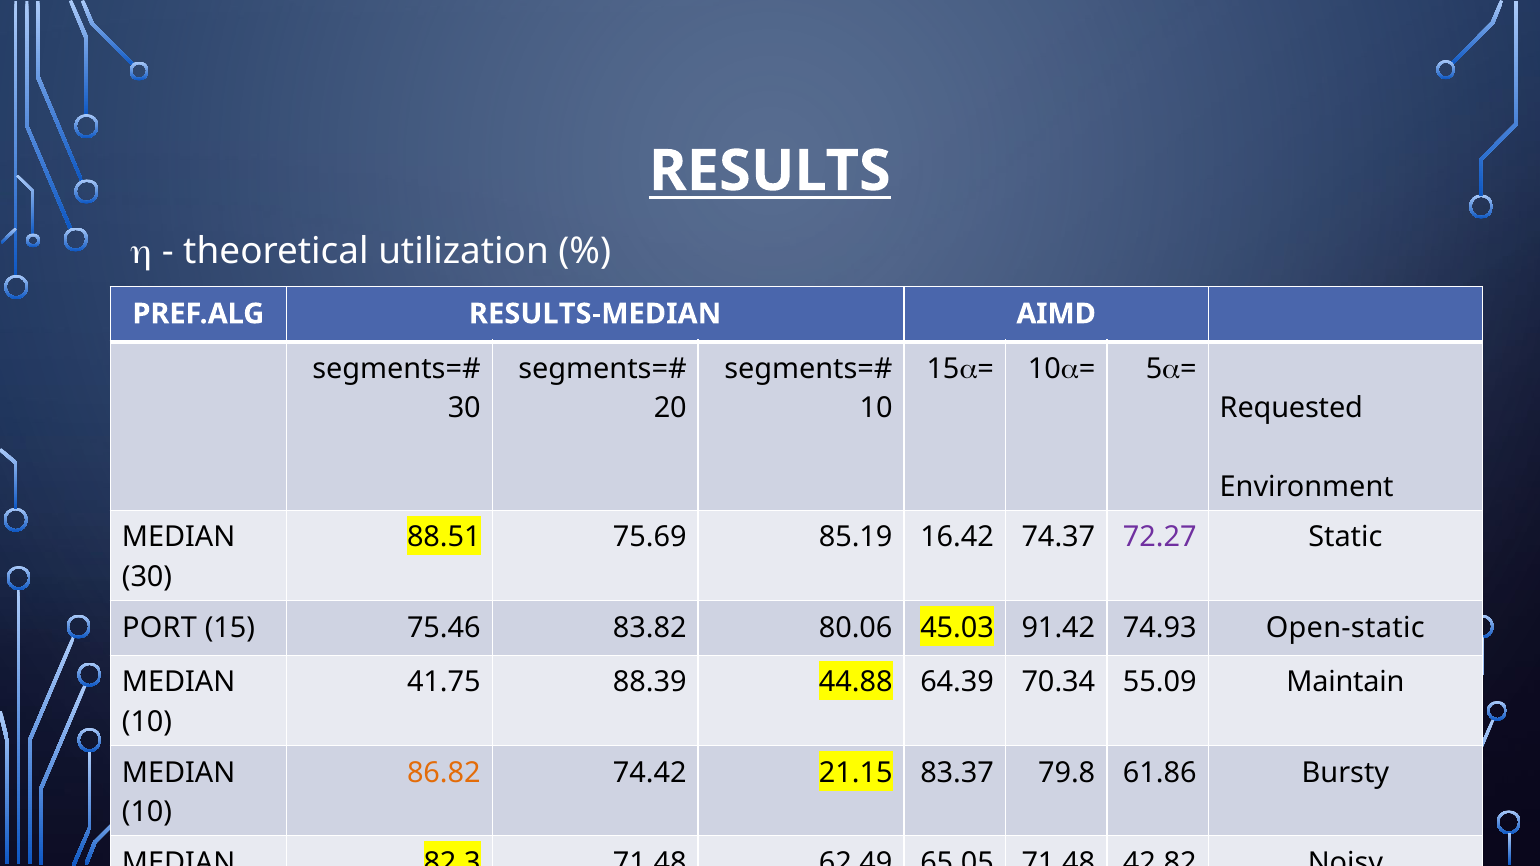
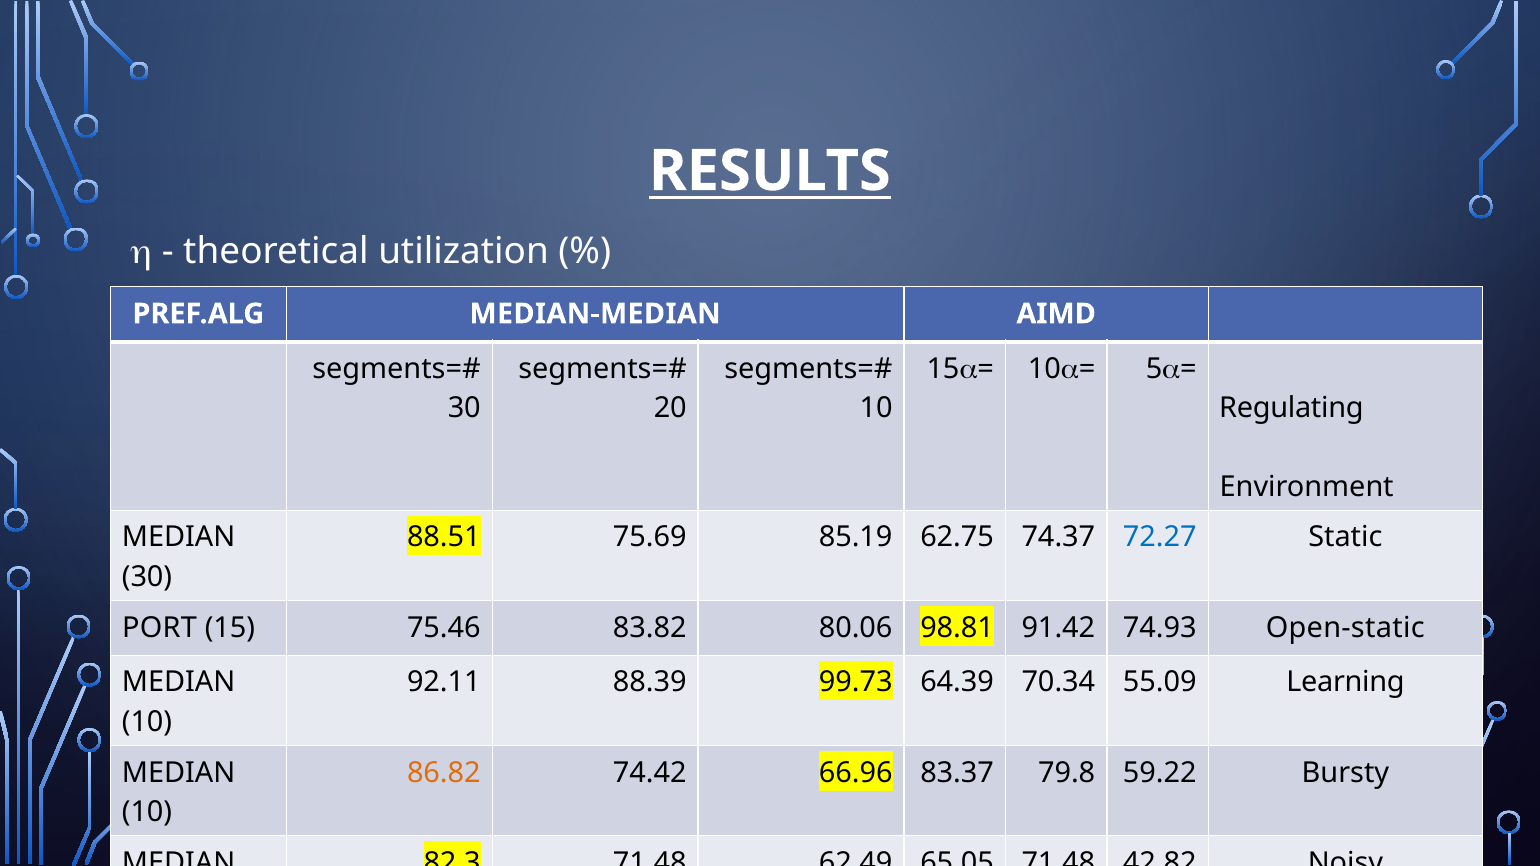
RESULTS-MEDIAN: RESULTS-MEDIAN -> MEDIAN-MEDIAN
Requested: Requested -> Regulating
16.42: 16.42 -> 62.75
72.27 colour: purple -> blue
45.03: 45.03 -> 98.81
41.75: 41.75 -> 92.11
44.88: 44.88 -> 99.73
Maintain: Maintain -> Learning
21.15: 21.15 -> 66.96
61.86: 61.86 -> 59.22
